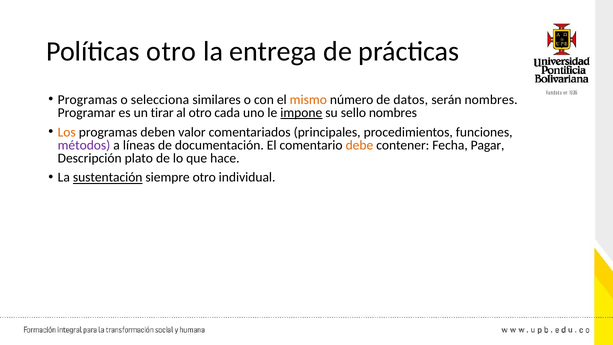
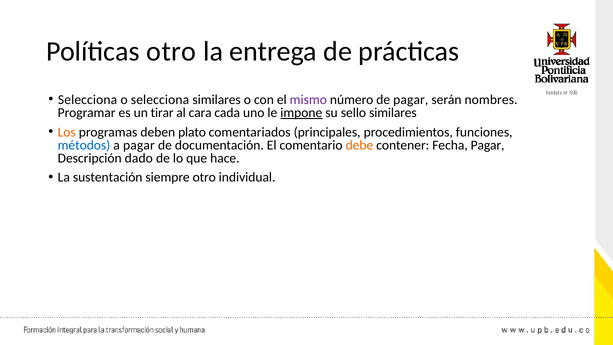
Programas at (88, 100): Programas -> Selecciona
mismo colour: orange -> purple
de datos: datos -> pagar
al otro: otro -> cara
sello nombres: nombres -> similares
valor: valor -> plato
métodos colour: purple -> blue
a líneas: líneas -> pagar
plato: plato -> dado
sustentación underline: present -> none
